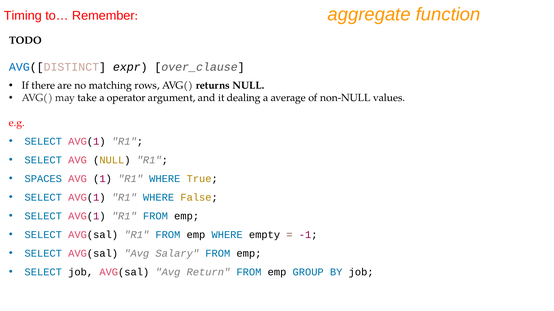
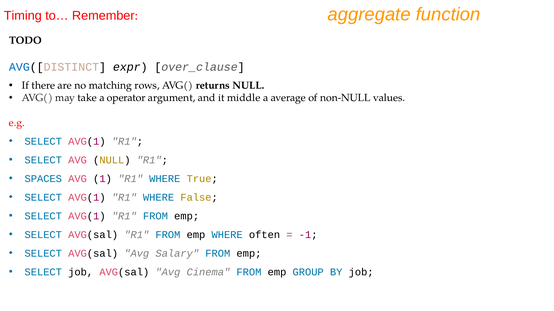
dealing: dealing -> middle
empty: empty -> often
Return: Return -> Cinema
